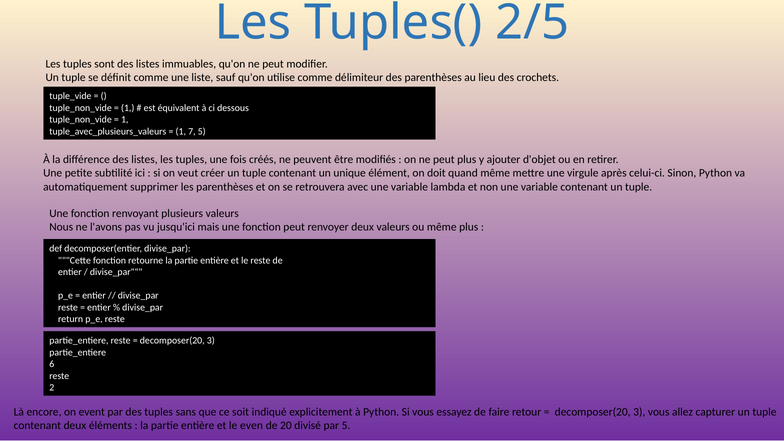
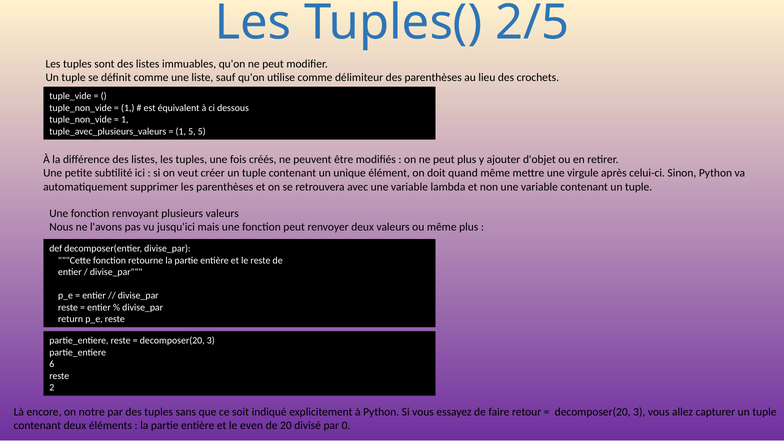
1 7: 7 -> 5
event: event -> notre
par 5: 5 -> 0
